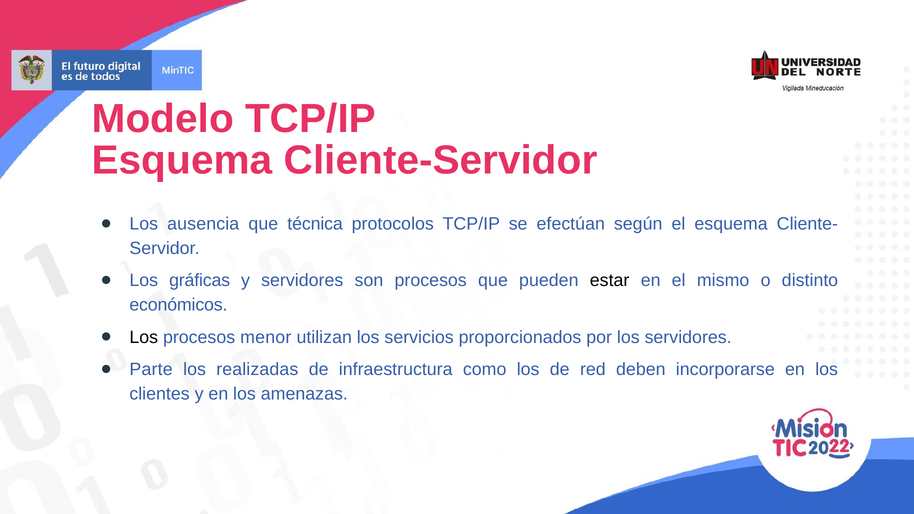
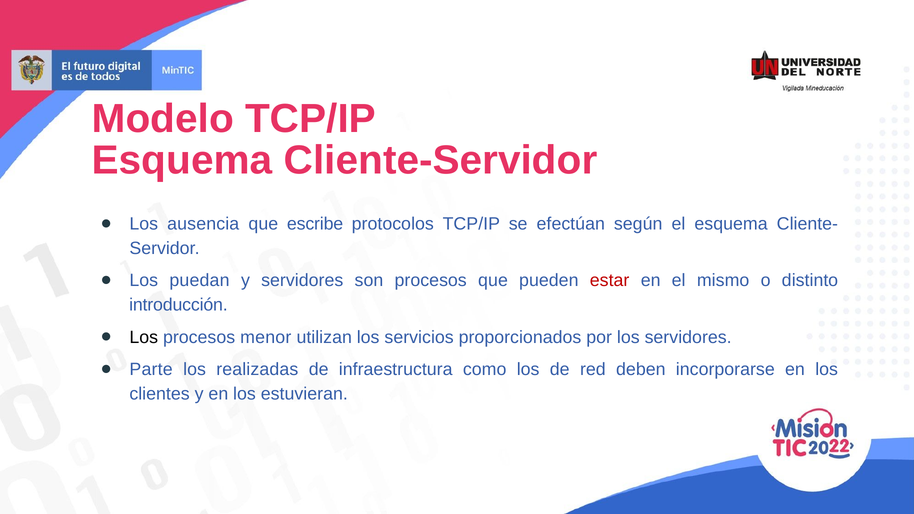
técnica: técnica -> escribe
gráficas: gráficas -> puedan
estar colour: black -> red
económicos: económicos -> introducción
amenazas: amenazas -> estuvieran
